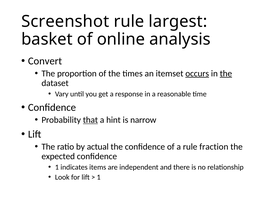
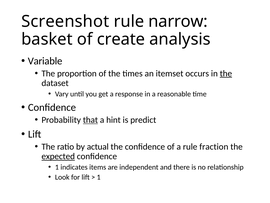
largest: largest -> narrow
online: online -> create
Convert: Convert -> Variable
occurs underline: present -> none
narrow: narrow -> predict
expected underline: none -> present
